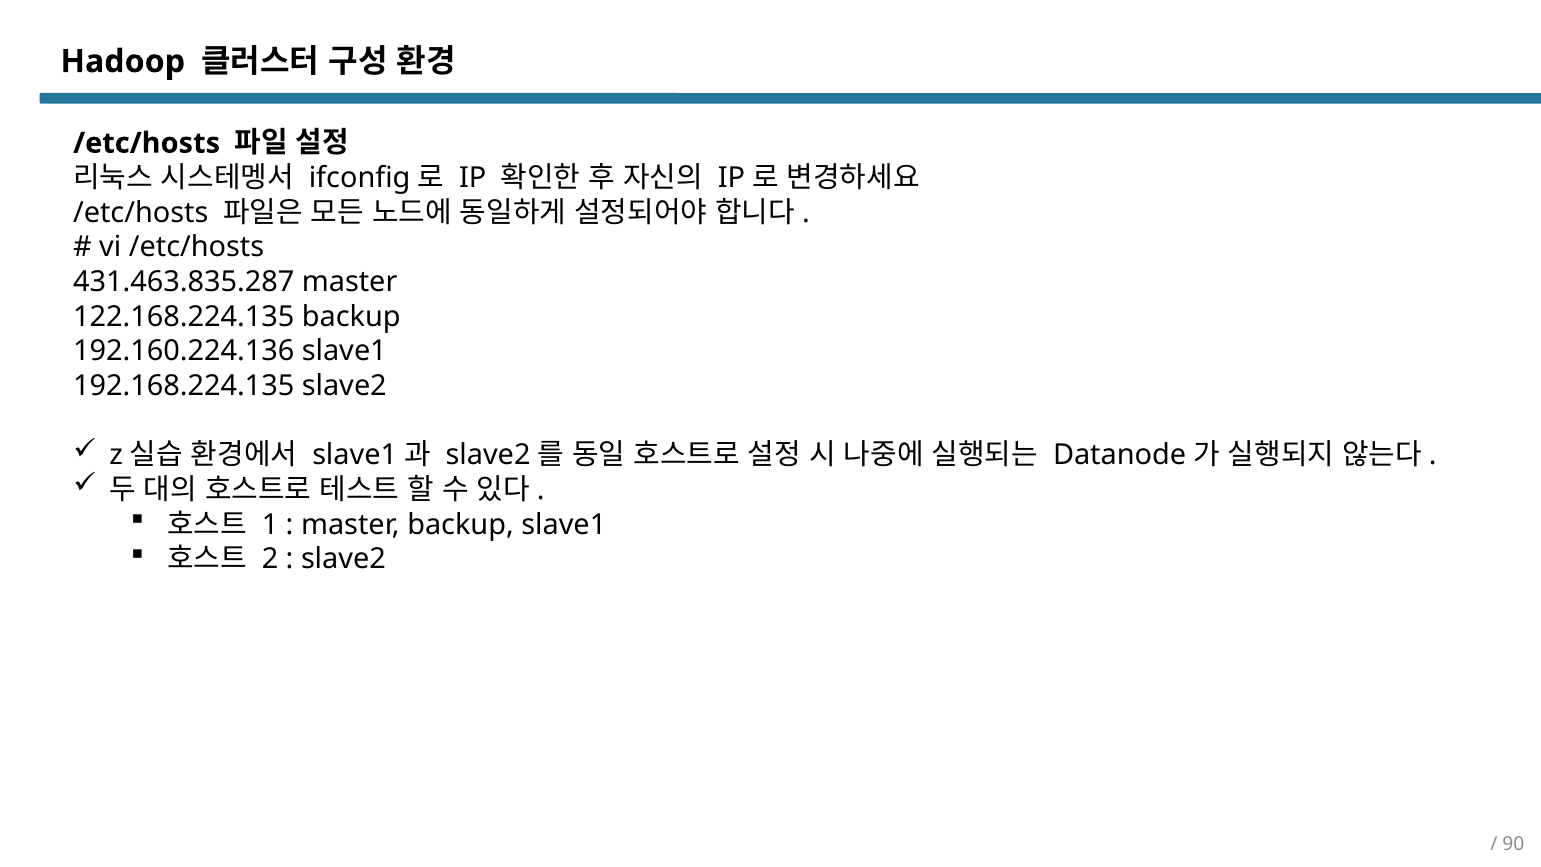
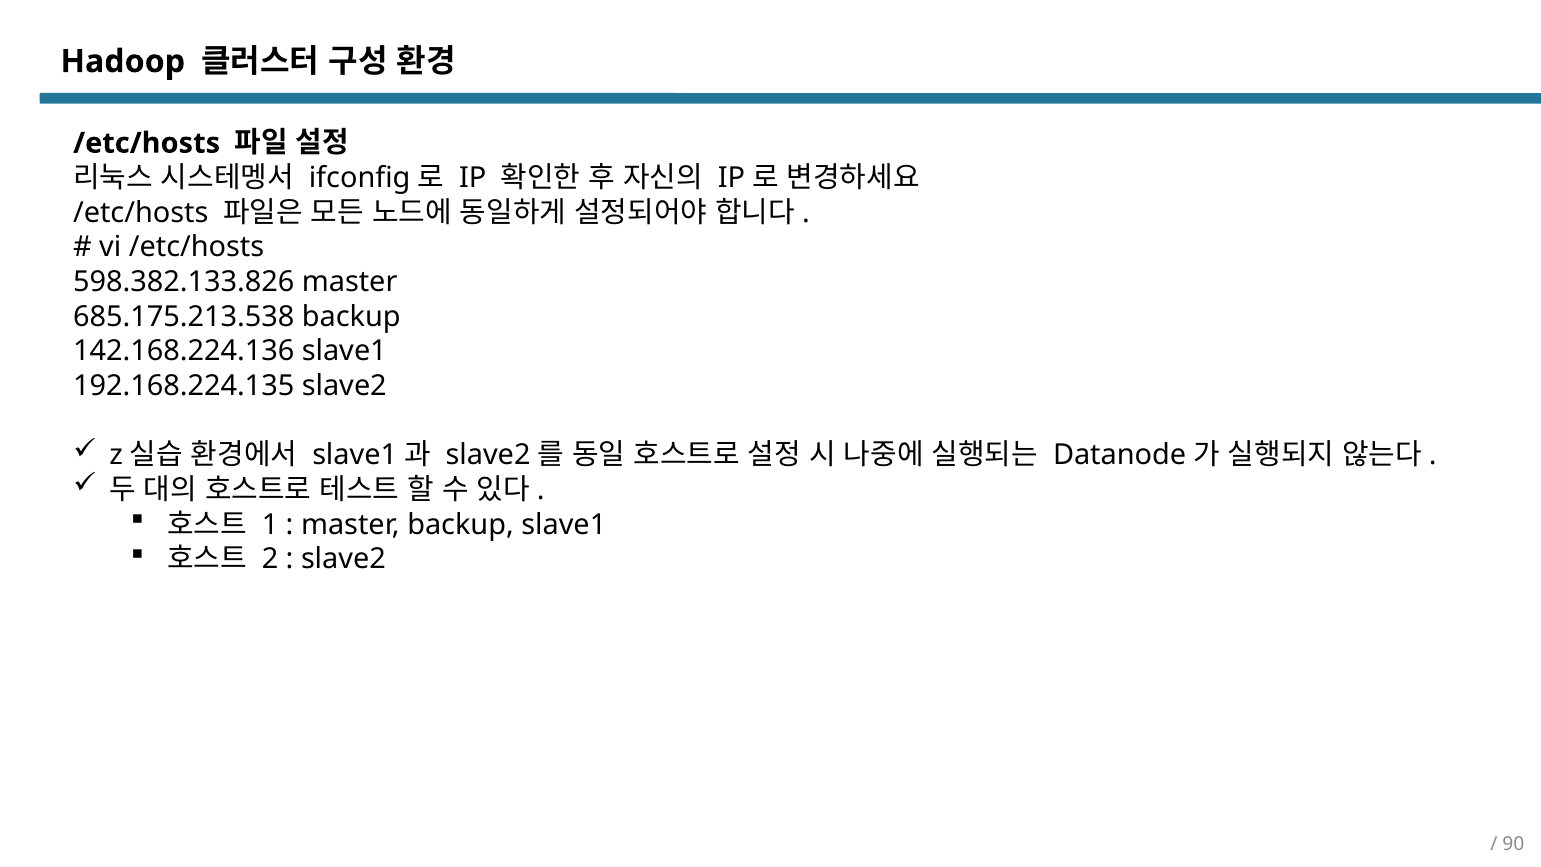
431.463.835.287: 431.463.835.287 -> 598.382.133.826
122.168.224.135: 122.168.224.135 -> 685.175.213.538
192.160.224.136: 192.160.224.136 -> 142.168.224.136
